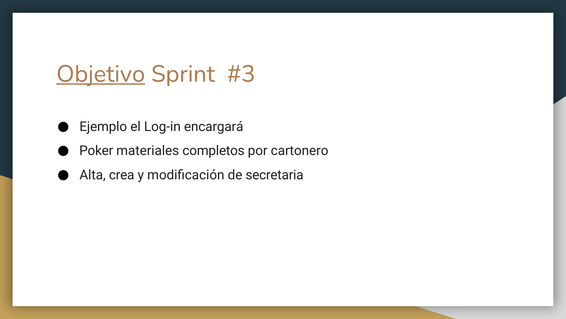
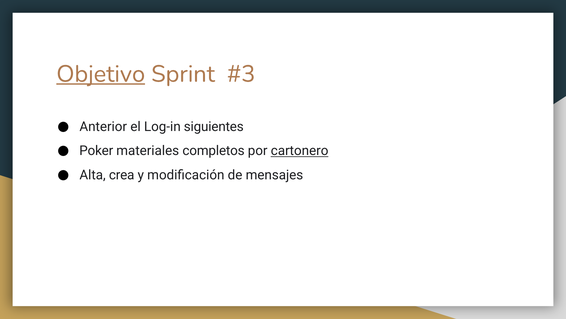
Ejemplo: Ejemplo -> Anterior
encargará: encargará -> siguientes
cartonero underline: none -> present
secretaria: secretaria -> mensajes
